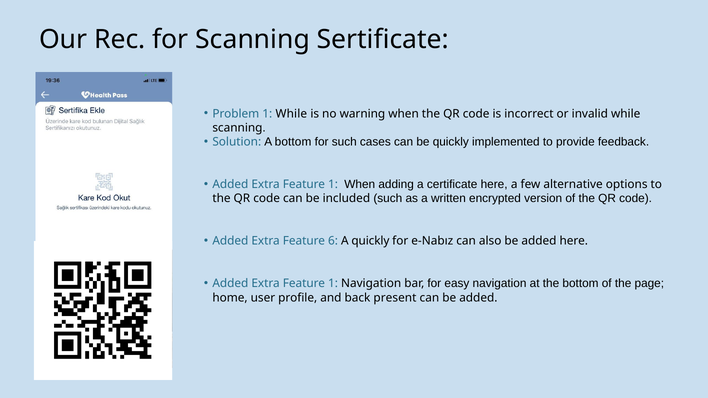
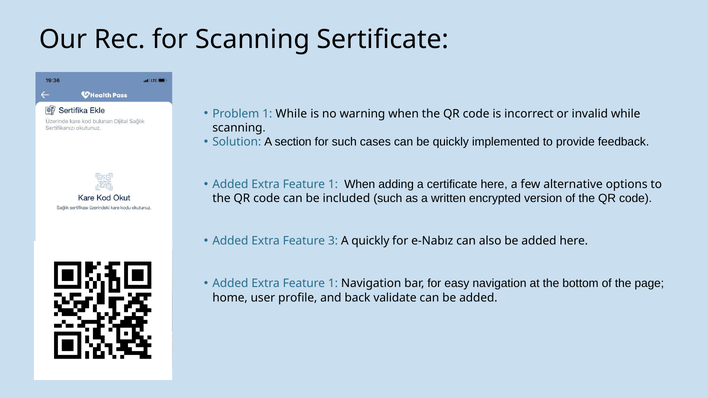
A bottom: bottom -> section
6: 6 -> 3
present: present -> validate
